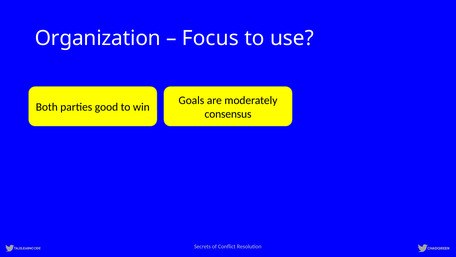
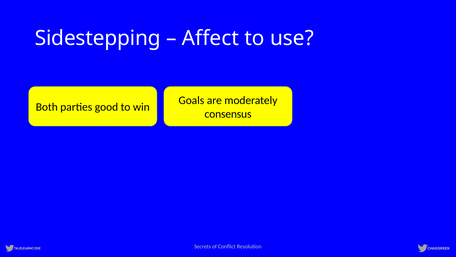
Organization: Organization -> Sidestepping
Focus: Focus -> Affect
